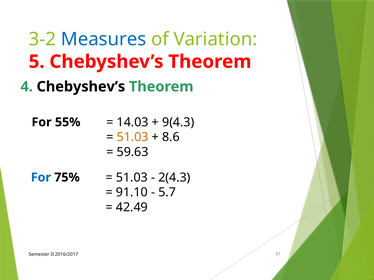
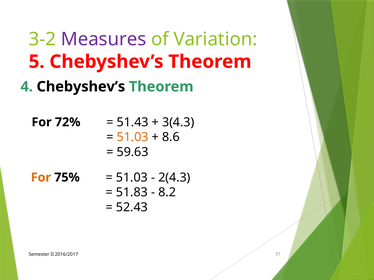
Measures colour: blue -> purple
55%: 55% -> 72%
14.03: 14.03 -> 51.43
9(4.3: 9(4.3 -> 3(4.3
For at (41, 178) colour: blue -> orange
91.10: 91.10 -> 51.83
5.7: 5.7 -> 8.2
42.49: 42.49 -> 52.43
